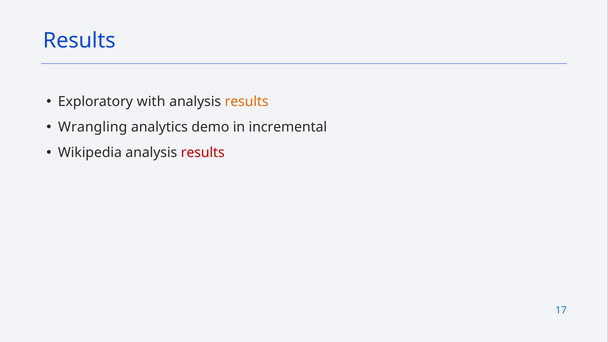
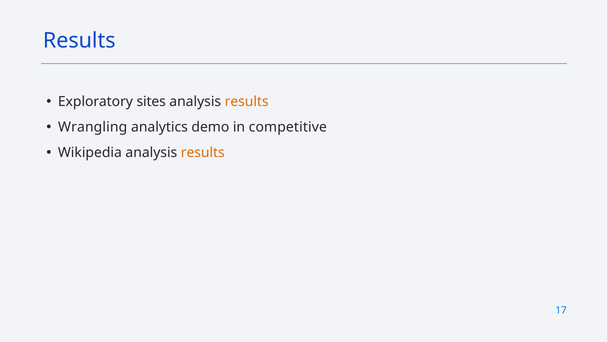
with: with -> sites
incremental: incremental -> competitive
results at (203, 153) colour: red -> orange
